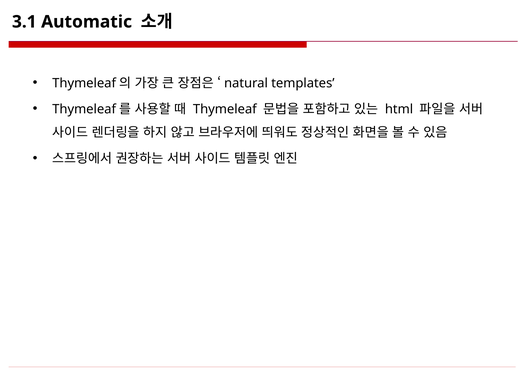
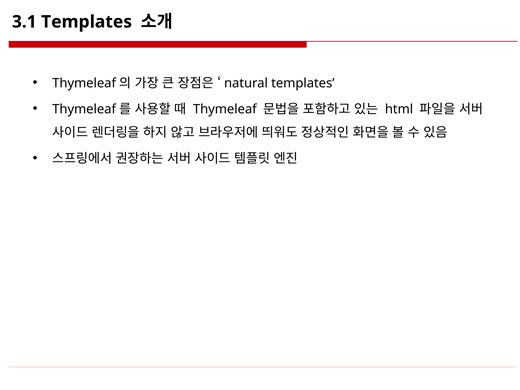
3.1 Automatic: Automatic -> Templates
